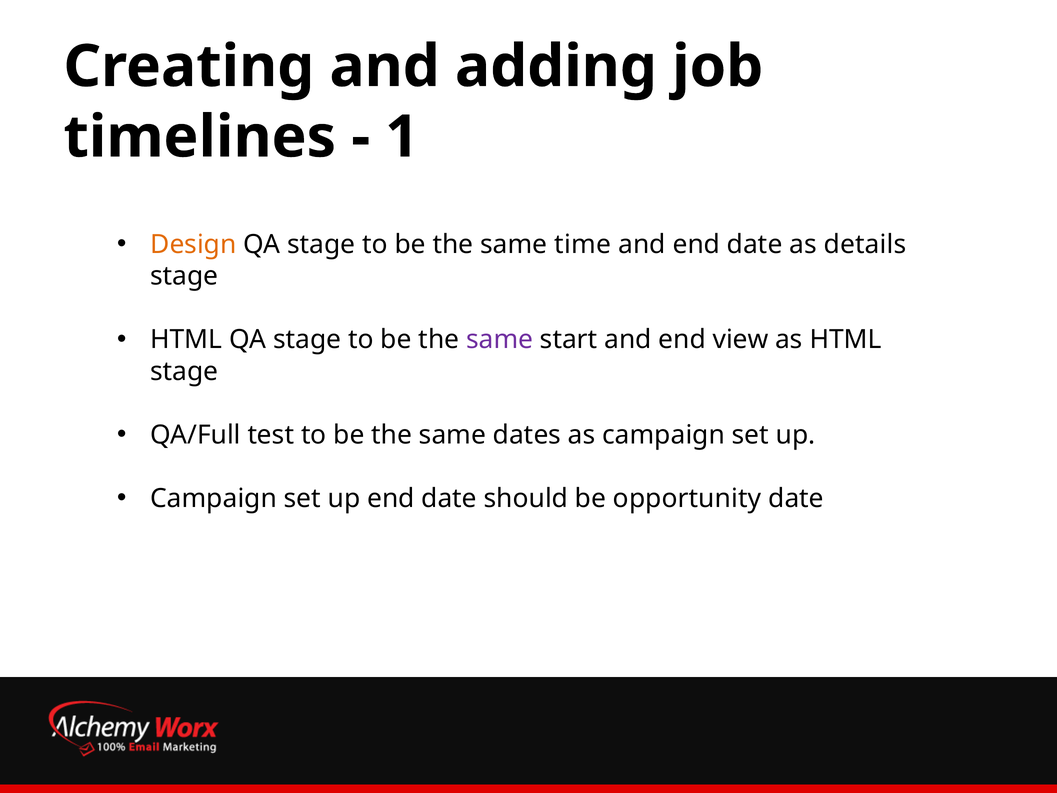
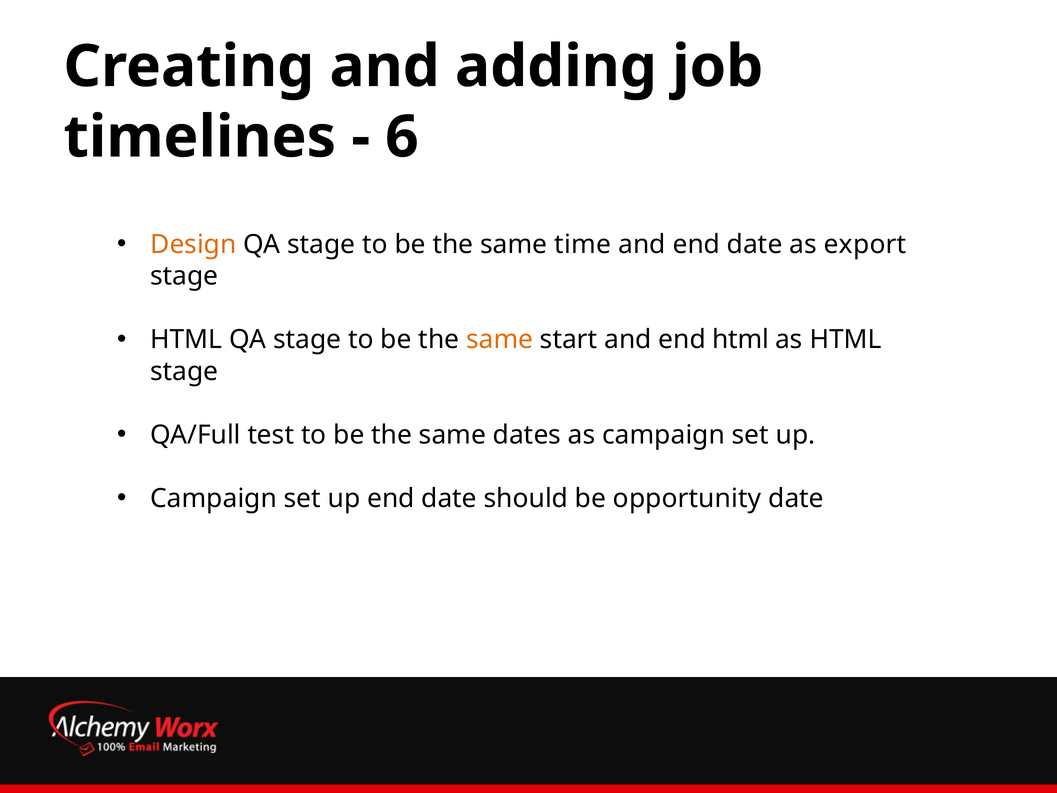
1: 1 -> 6
details: details -> export
same at (500, 340) colour: purple -> orange
end view: view -> html
